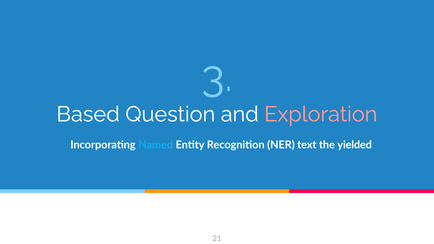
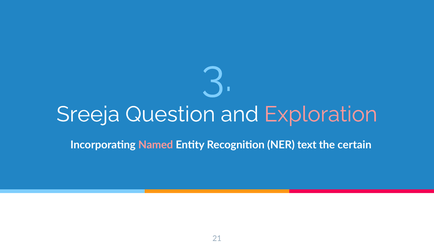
Based: Based -> Sreeja
Named colour: light blue -> pink
yielded: yielded -> certain
